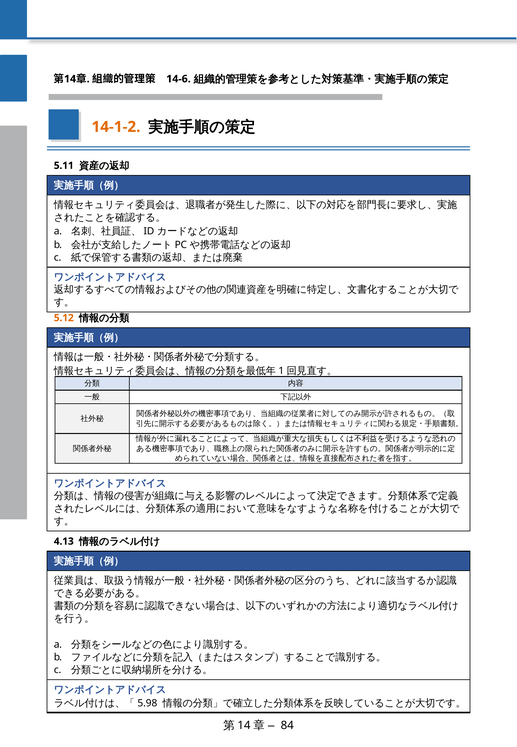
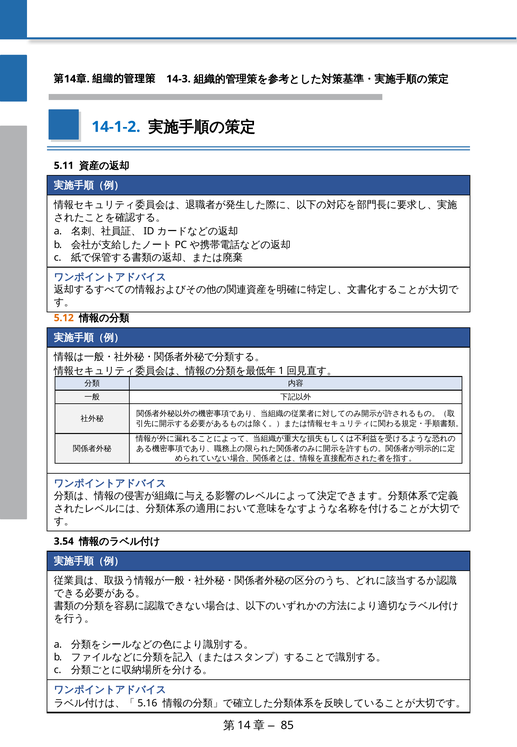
14-6: 14-6 -> 14-3
14-1-2 colour: orange -> blue
4.13: 4.13 -> 3.54
5.98: 5.98 -> 5.16
84: 84 -> 85
